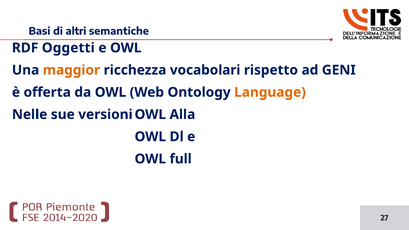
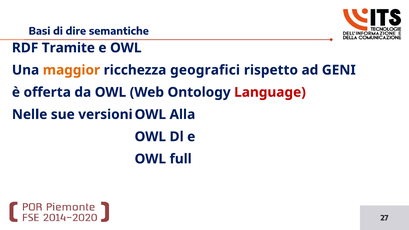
altri: altri -> dire
Oggetti: Oggetti -> Tramite
vocabolari: vocabolari -> geografici
Language colour: orange -> red
